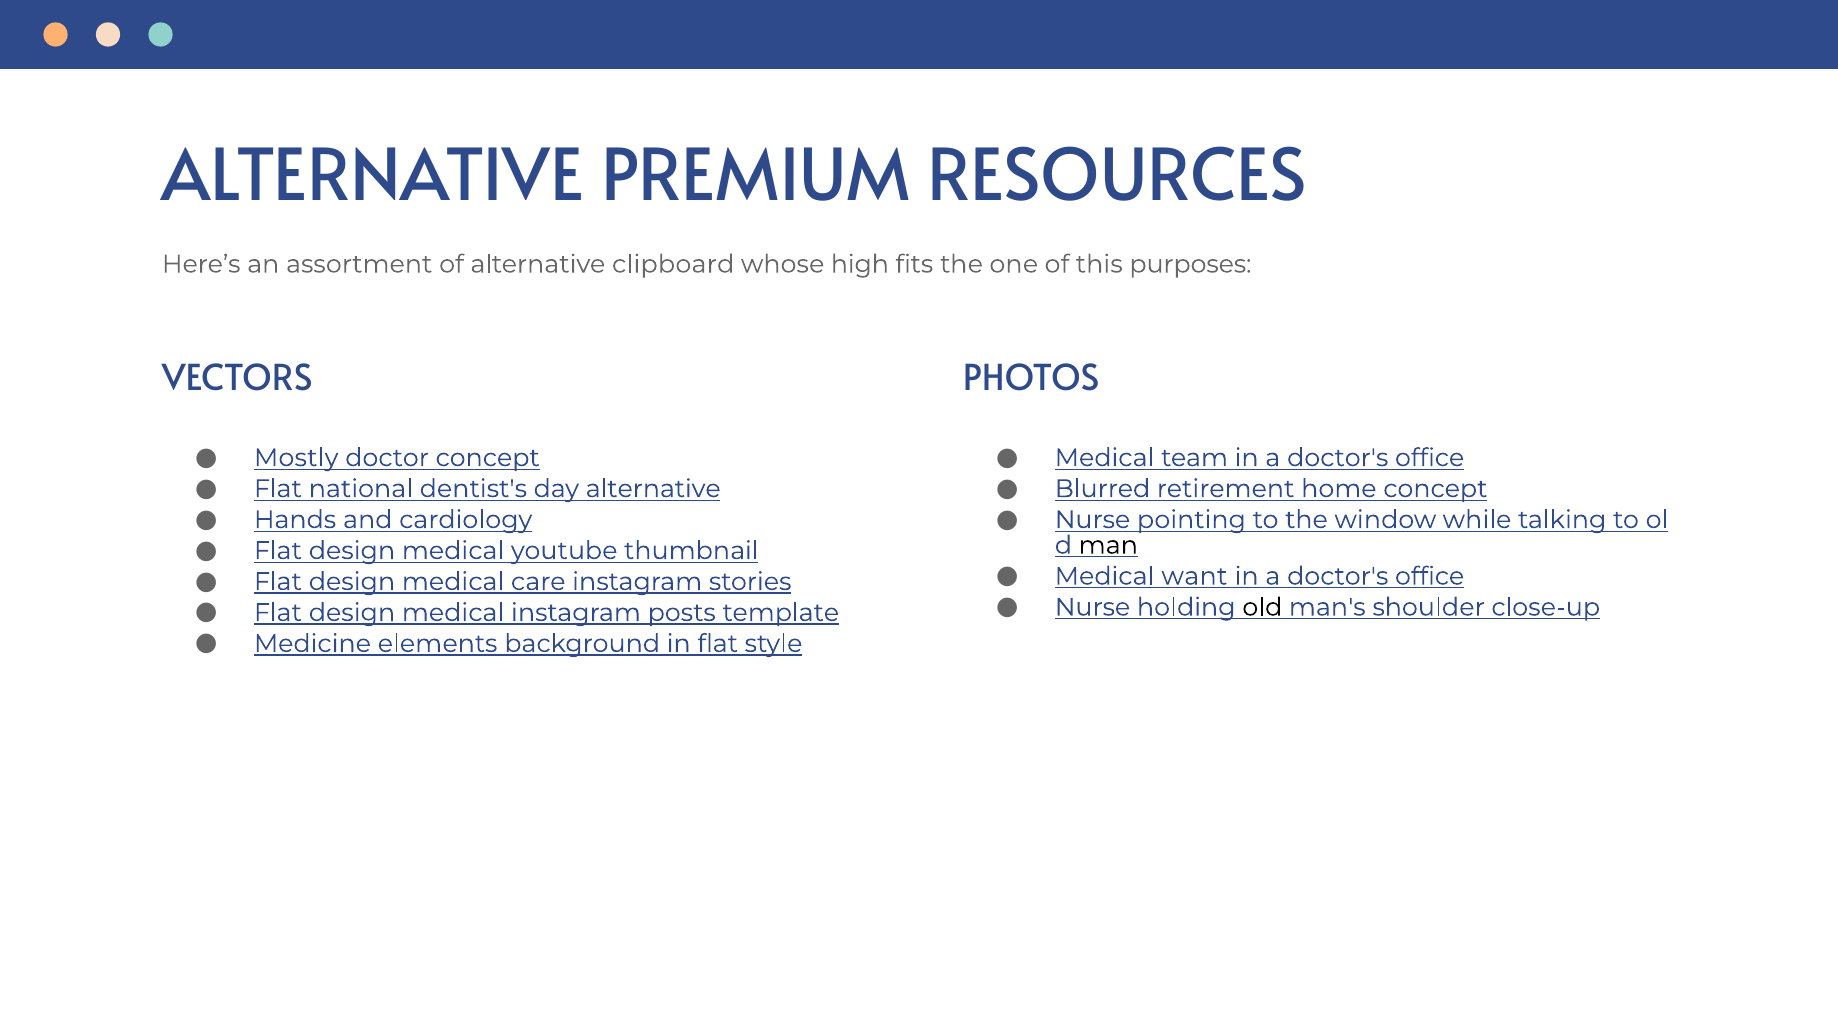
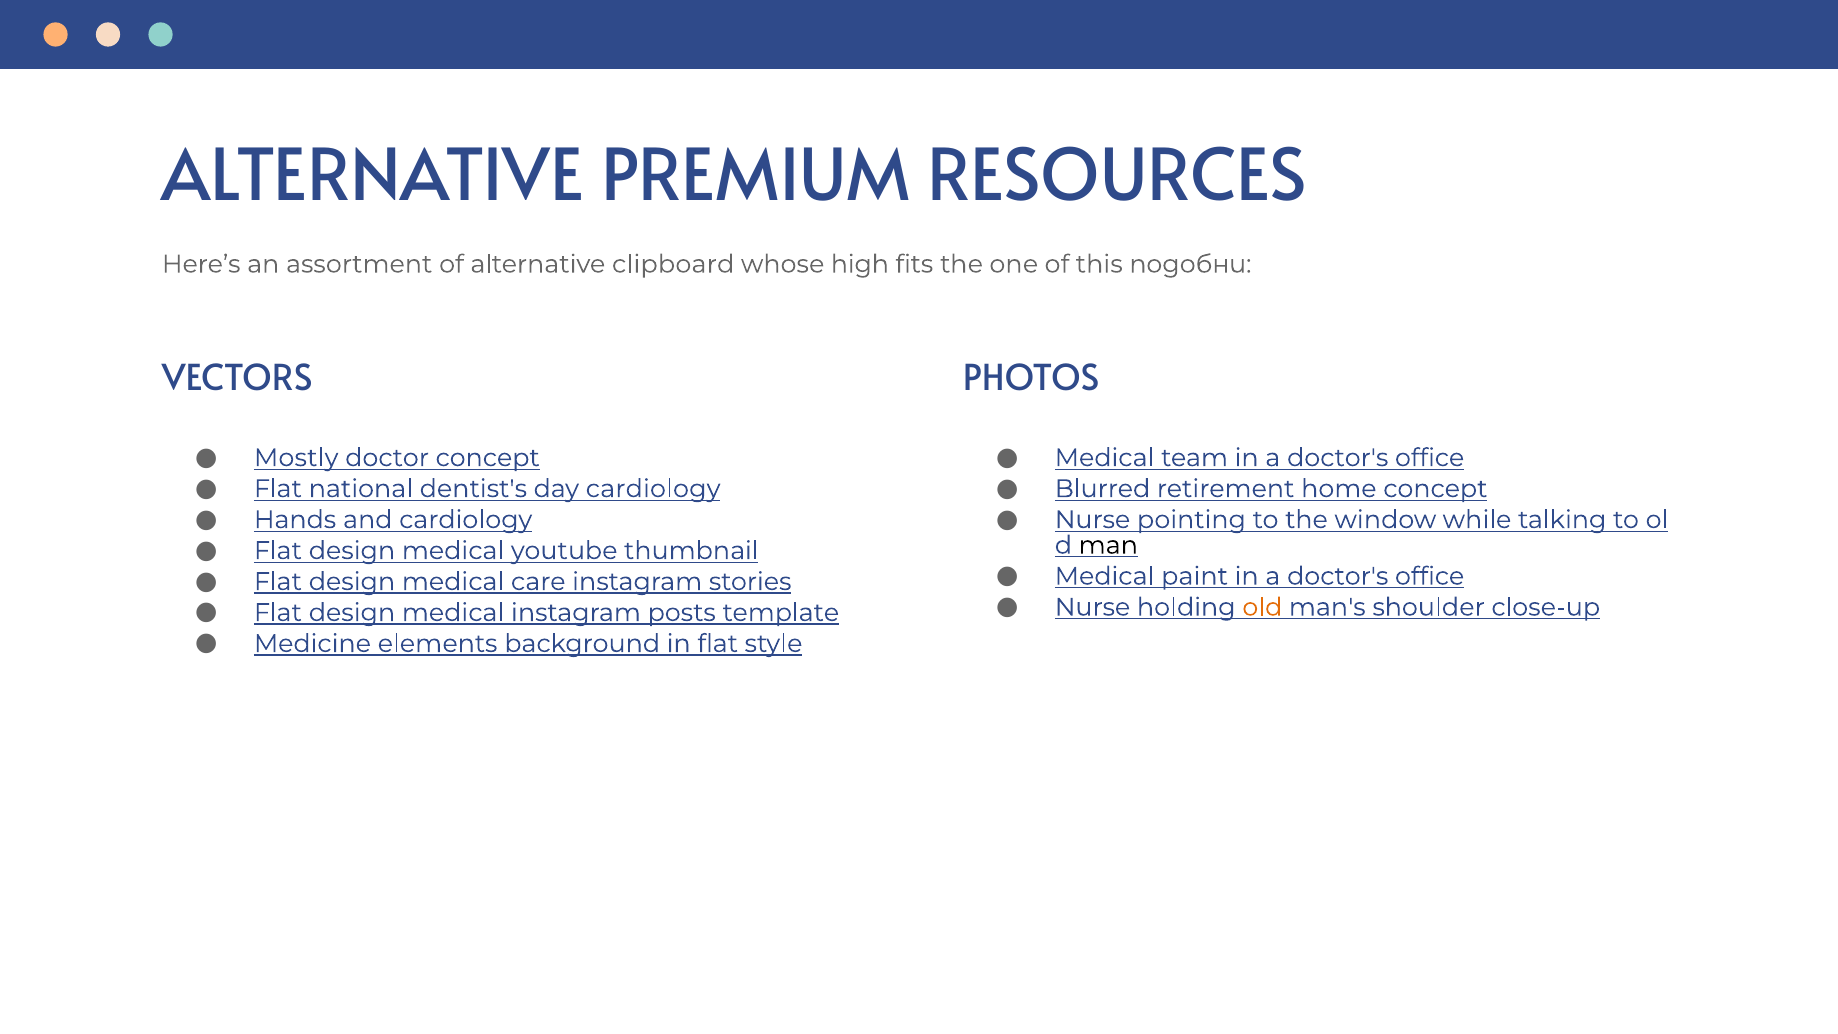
purposes: purposes -> подобни
day alternative: alternative -> cardiology
want: want -> paint
old colour: black -> orange
